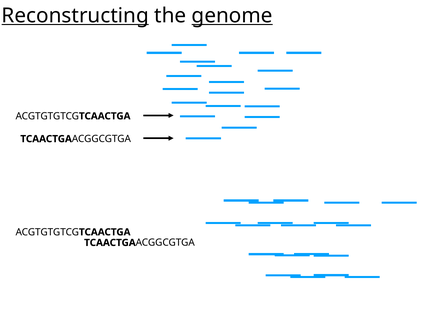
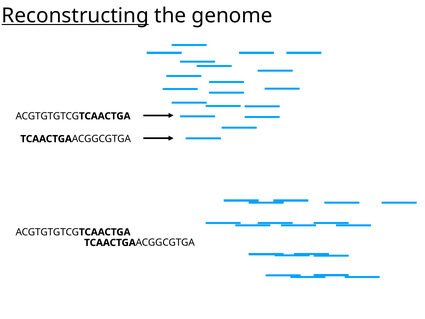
genome underline: present -> none
